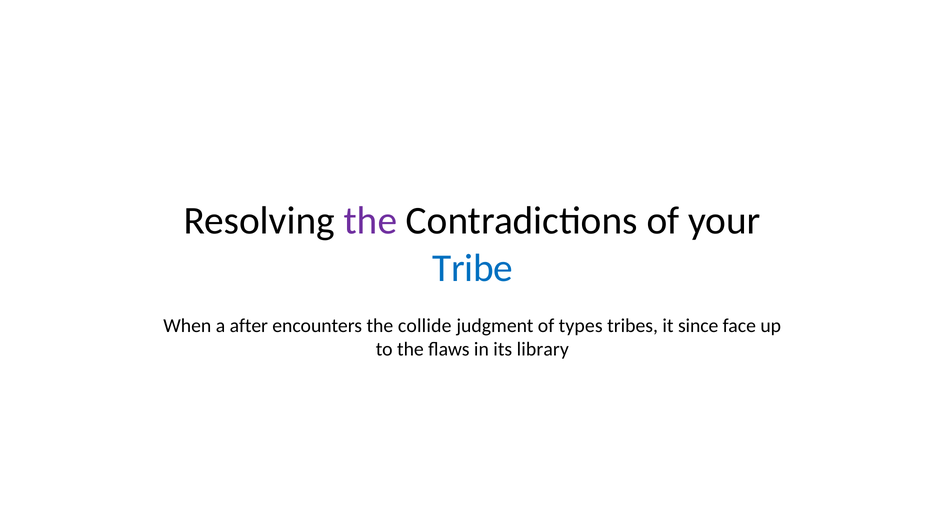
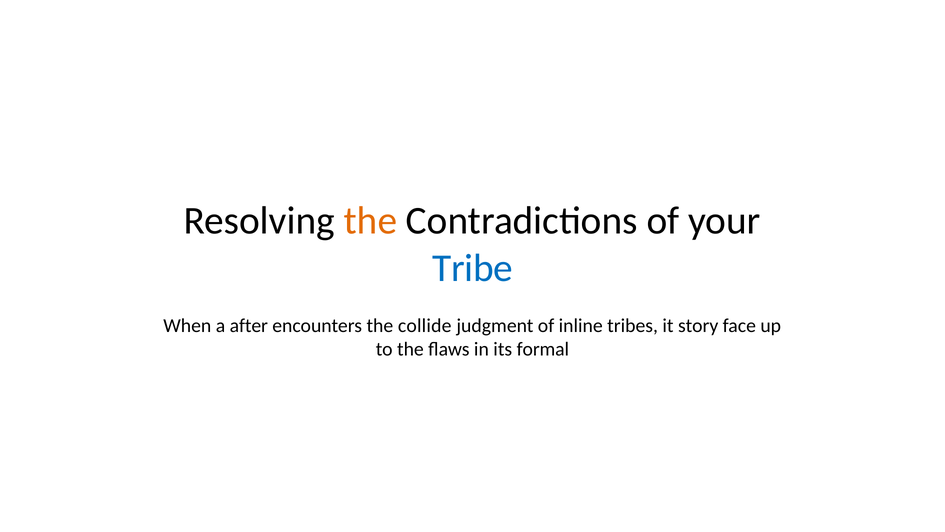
the at (370, 221) colour: purple -> orange
types: types -> inline
since: since -> story
library: library -> formal
